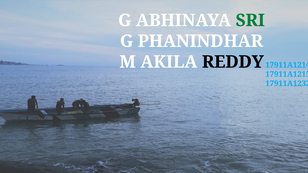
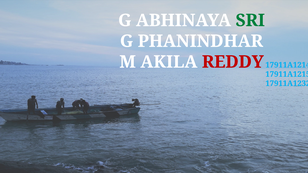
REDDY colour: black -> red
